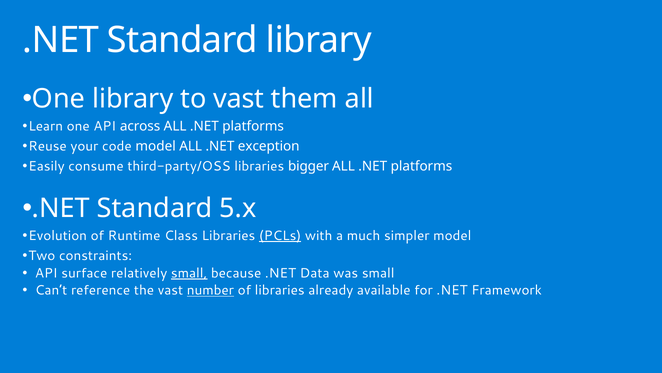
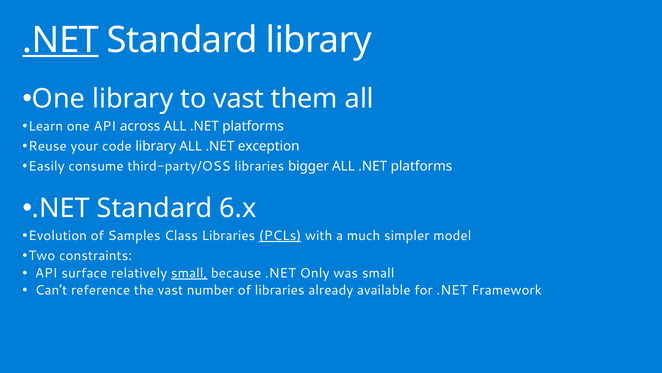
.NET at (61, 40) underline: none -> present
code model: model -> library
5.x: 5.x -> 6.x
Runtime: Runtime -> Samples
Data: Data -> Only
number underline: present -> none
